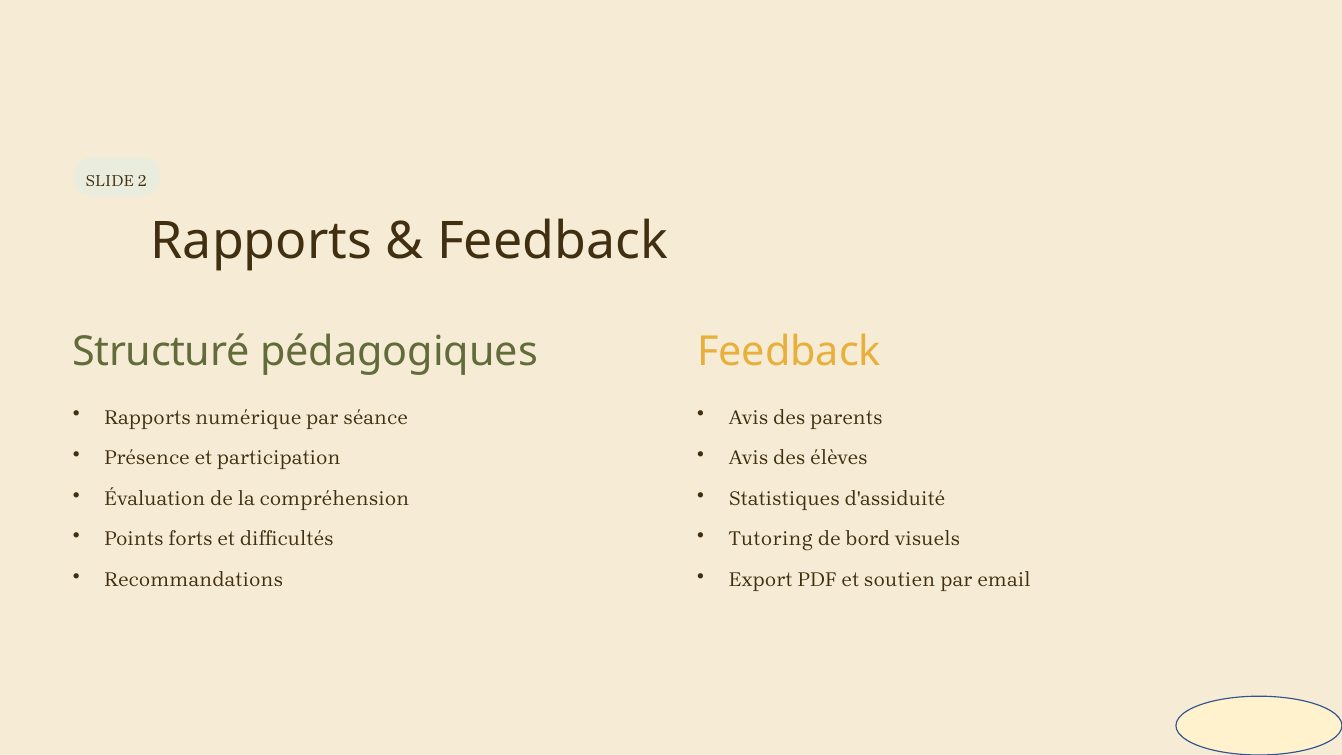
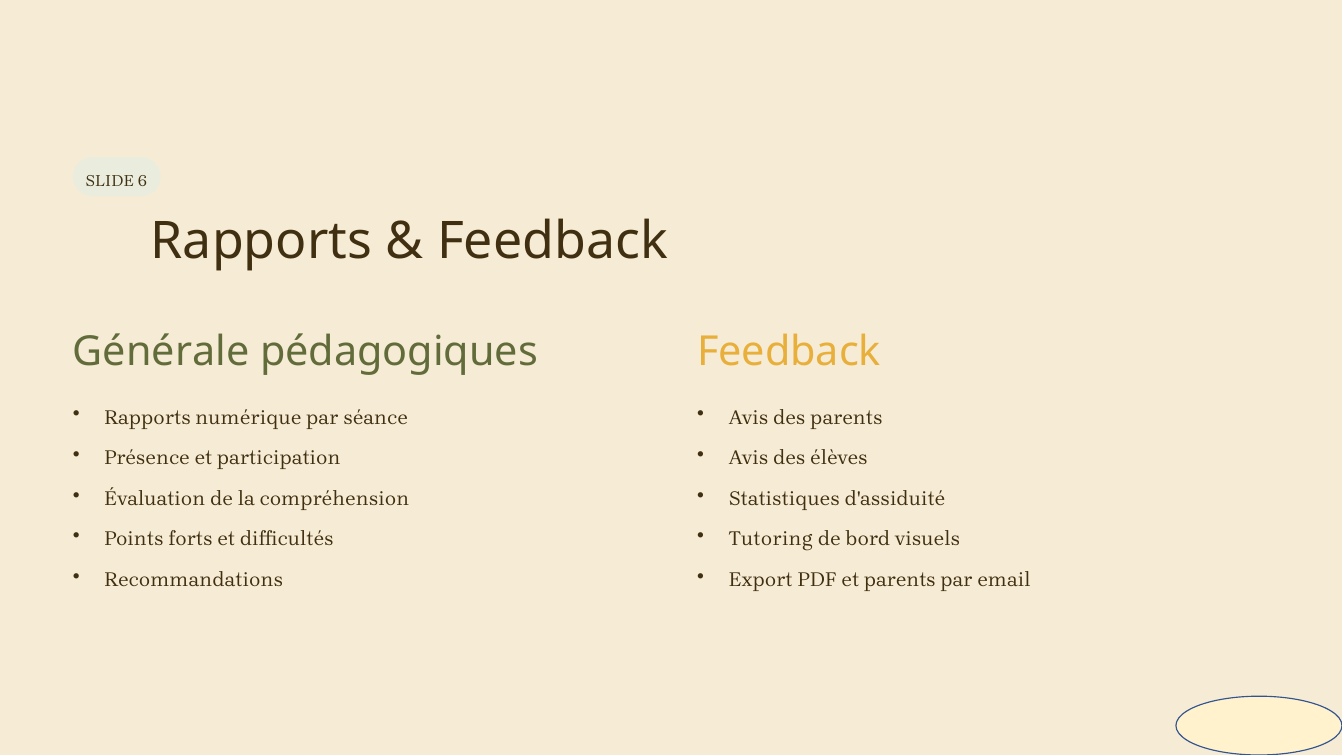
2: 2 -> 6
Structuré: Structuré -> Générale
et soutien: soutien -> parents
